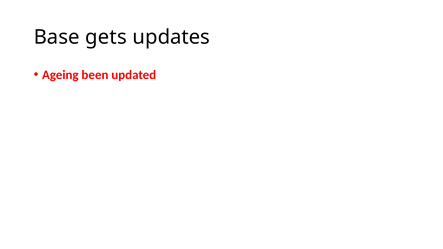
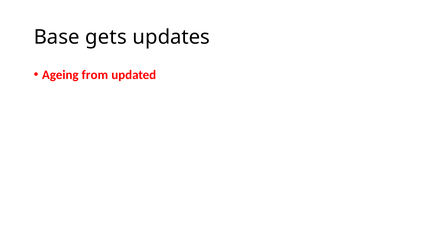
been: been -> from
